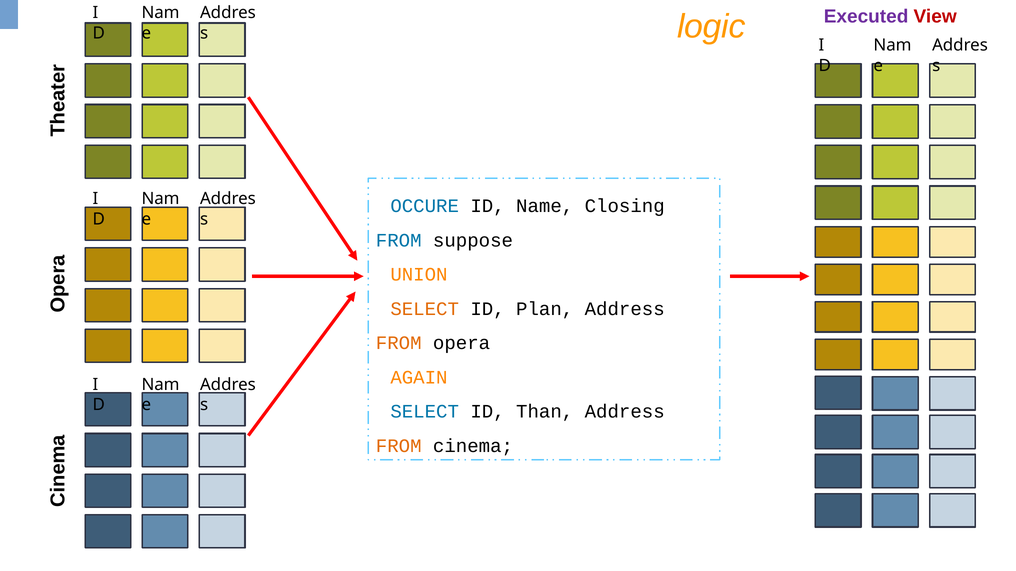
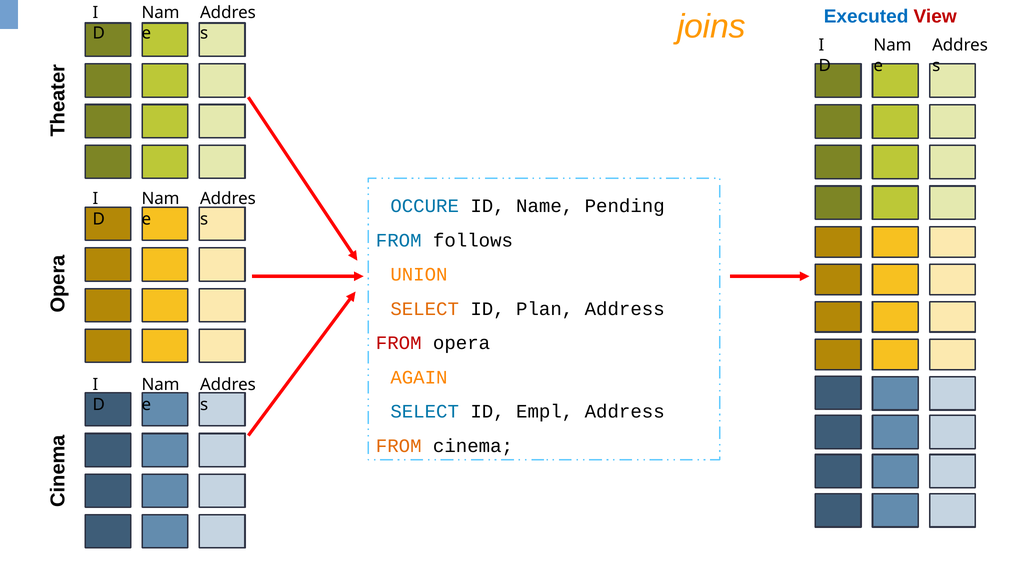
Executed colour: purple -> blue
logic: logic -> joins
Closing: Closing -> Pending
suppose: suppose -> follows
FROM at (399, 343) colour: orange -> red
Than: Than -> Empl
